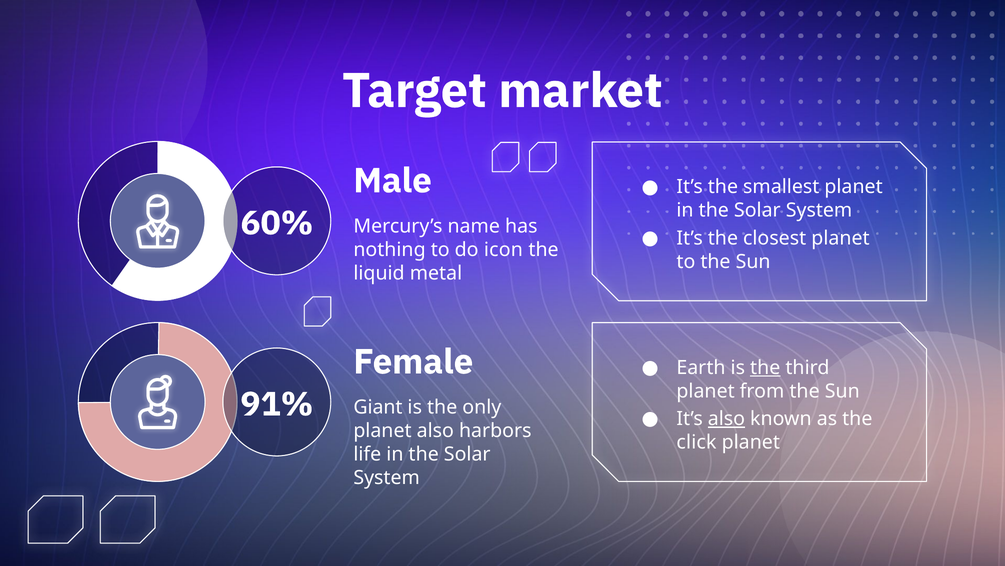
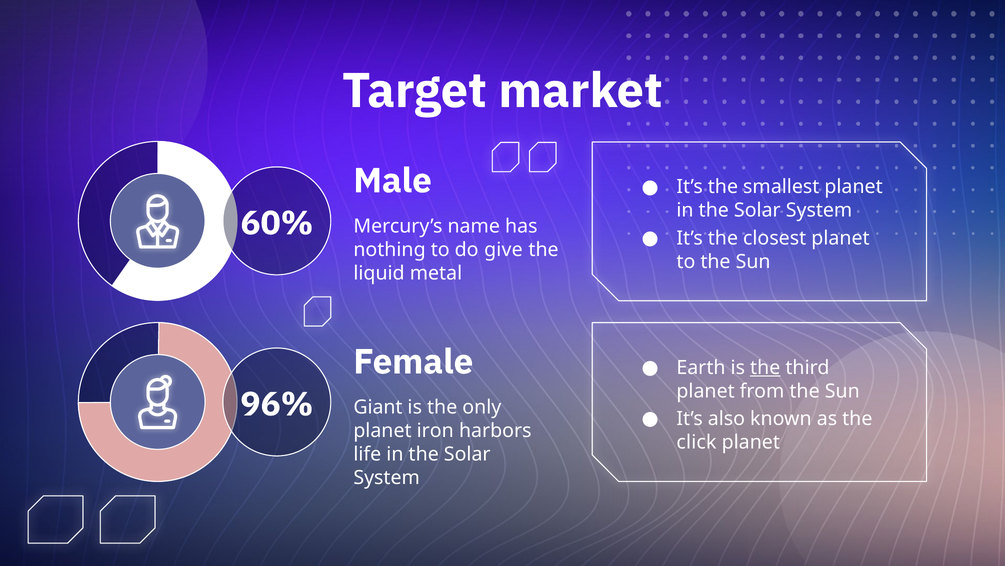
icon: icon -> give
91%: 91% -> 96%
also at (726, 418) underline: present -> none
planet also: also -> iron
